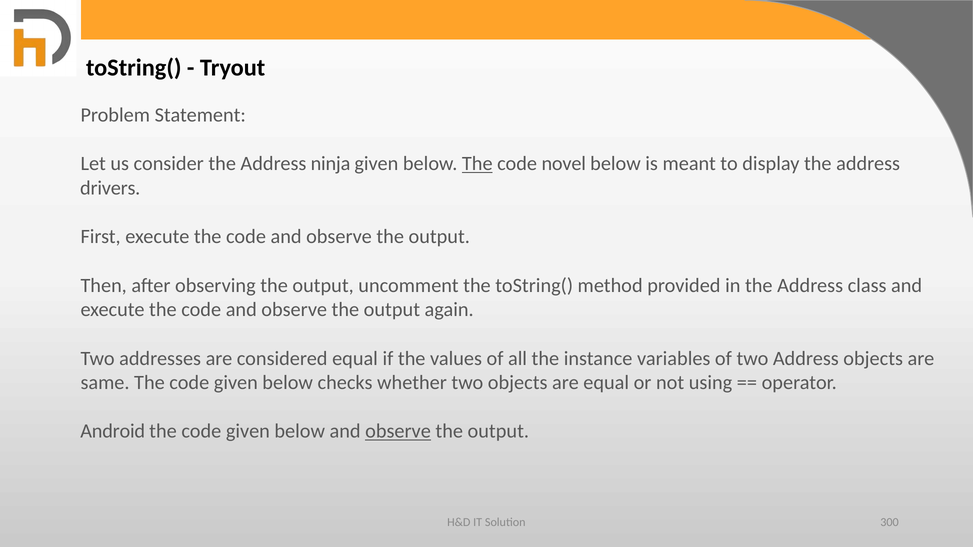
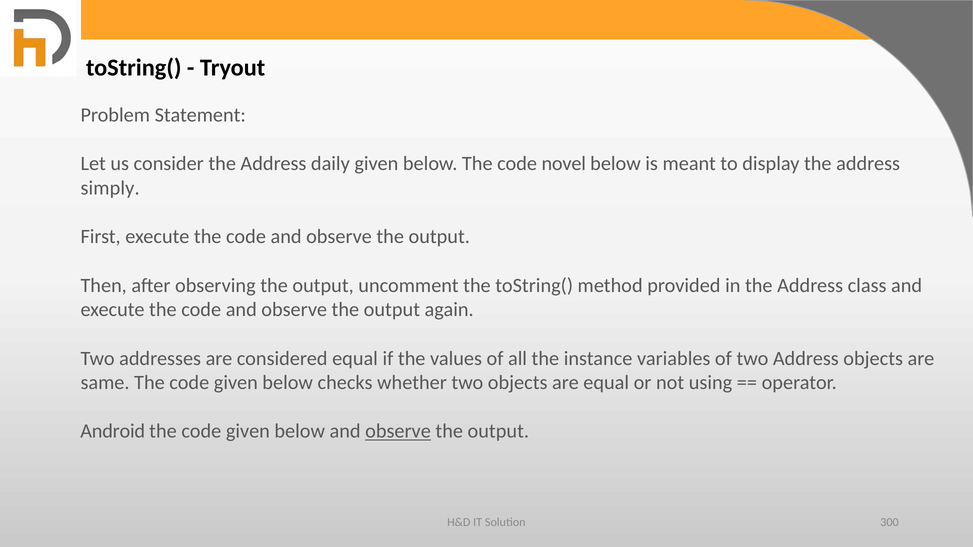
ninja: ninja -> daily
The at (477, 164) underline: present -> none
drivers: drivers -> simply
